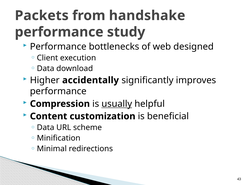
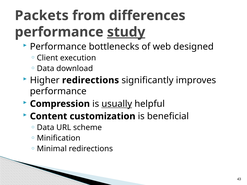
handshake: handshake -> differences
study underline: none -> present
Higher accidentally: accidentally -> redirections
